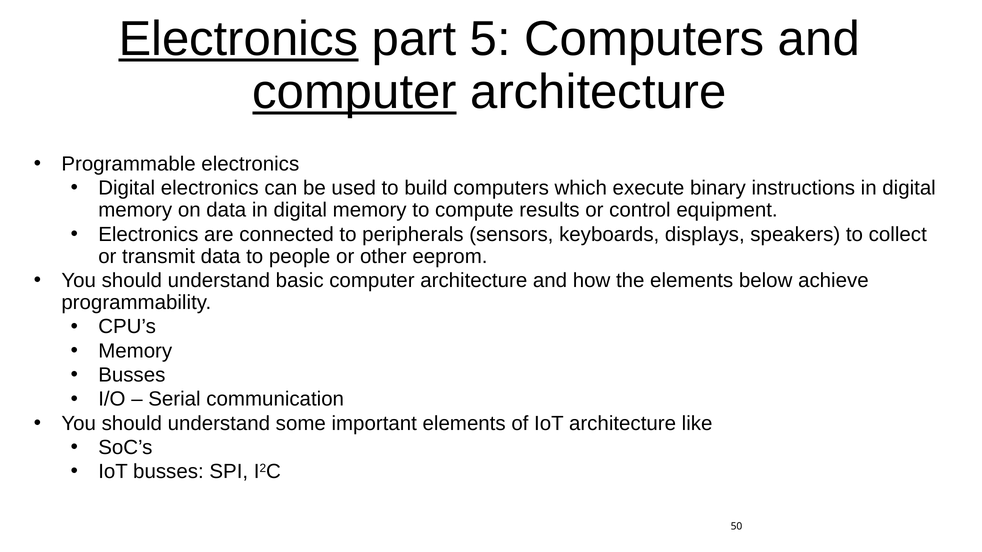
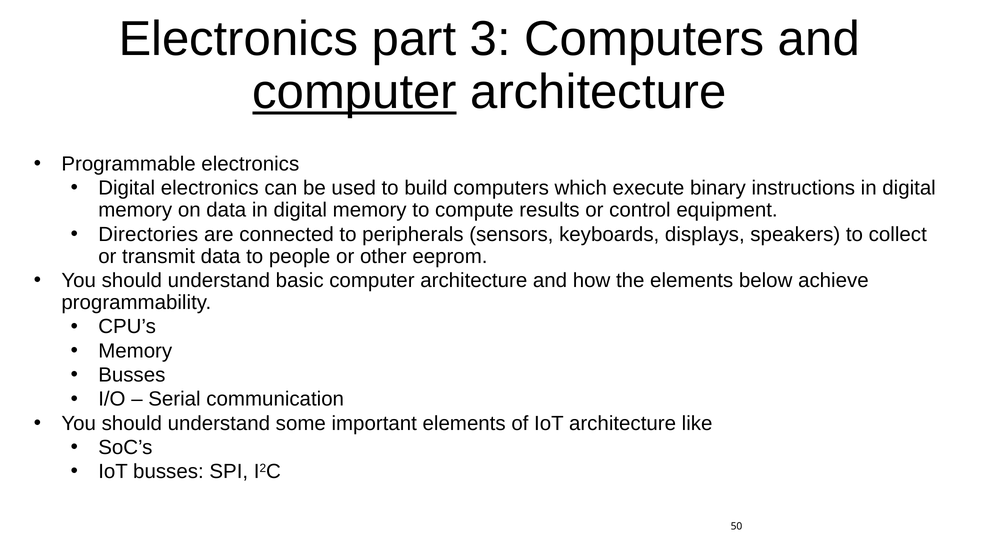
Electronics at (238, 39) underline: present -> none
5: 5 -> 3
Electronics at (148, 234): Electronics -> Directories
